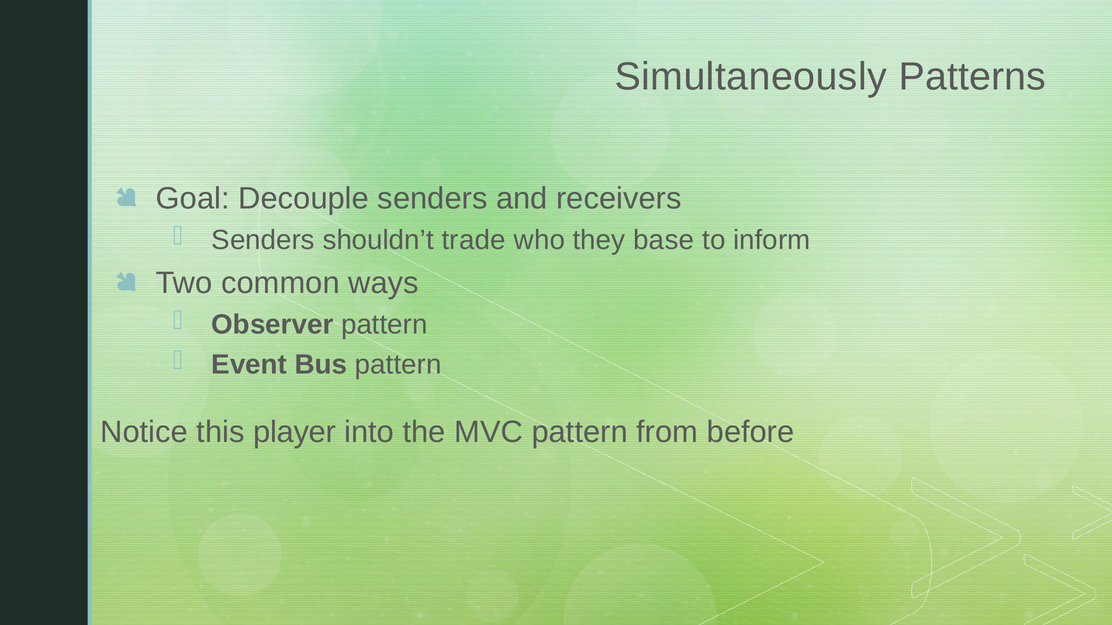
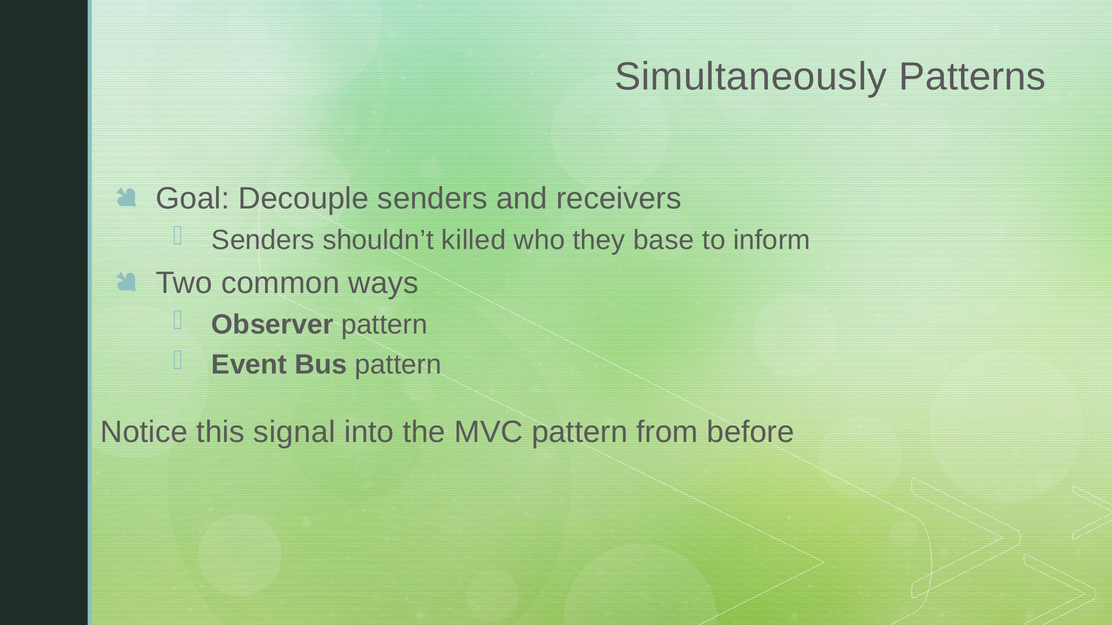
trade: trade -> killed
player: player -> signal
